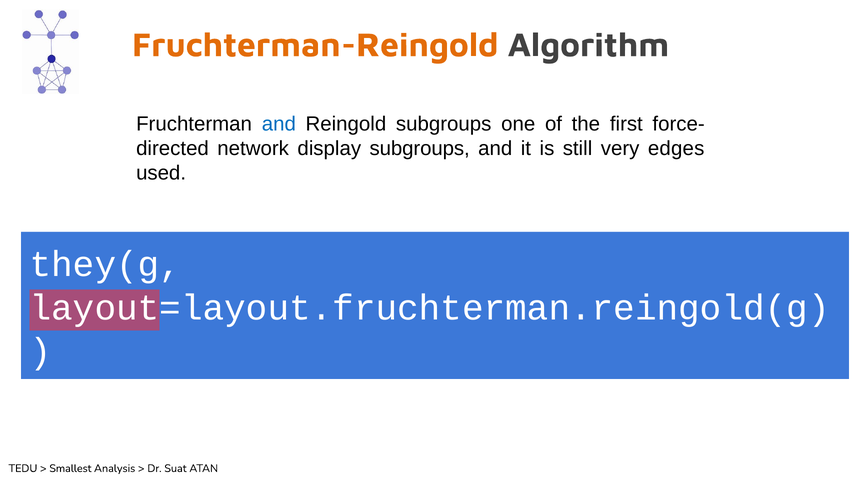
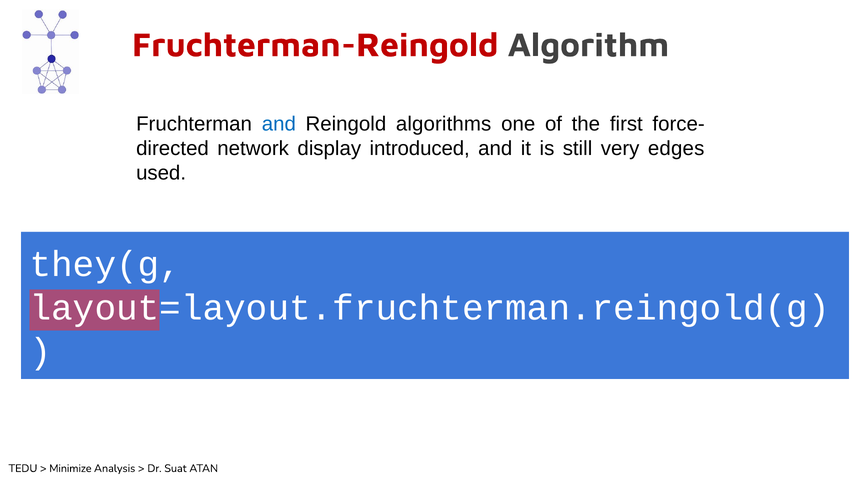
Fruchterman-Reingold colour: orange -> red
Reingold subgroups: subgroups -> algorithms
display subgroups: subgroups -> introduced
Smallest: Smallest -> Minimize
